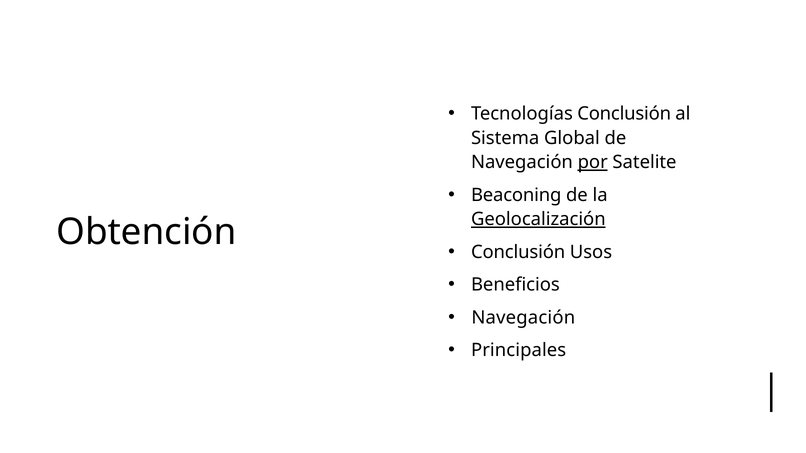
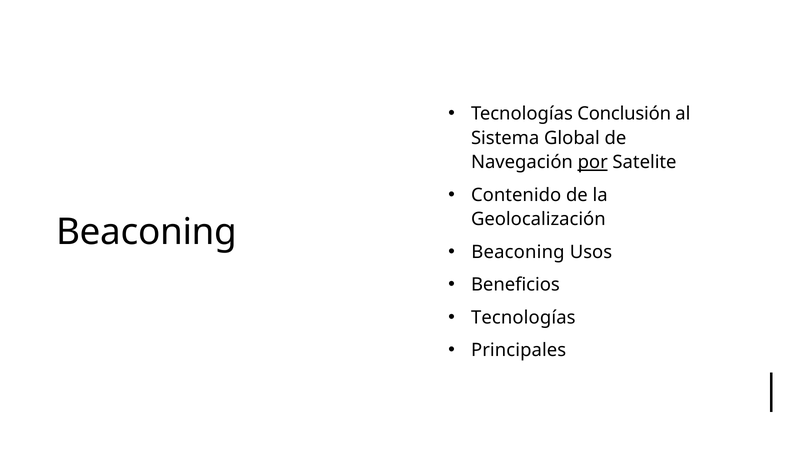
Beaconing: Beaconing -> Contenido
Geolocalización underline: present -> none
Obtención at (146, 232): Obtención -> Beaconing
Conclusión at (518, 252): Conclusión -> Beaconing
Navegación at (523, 318): Navegación -> Tecnologías
